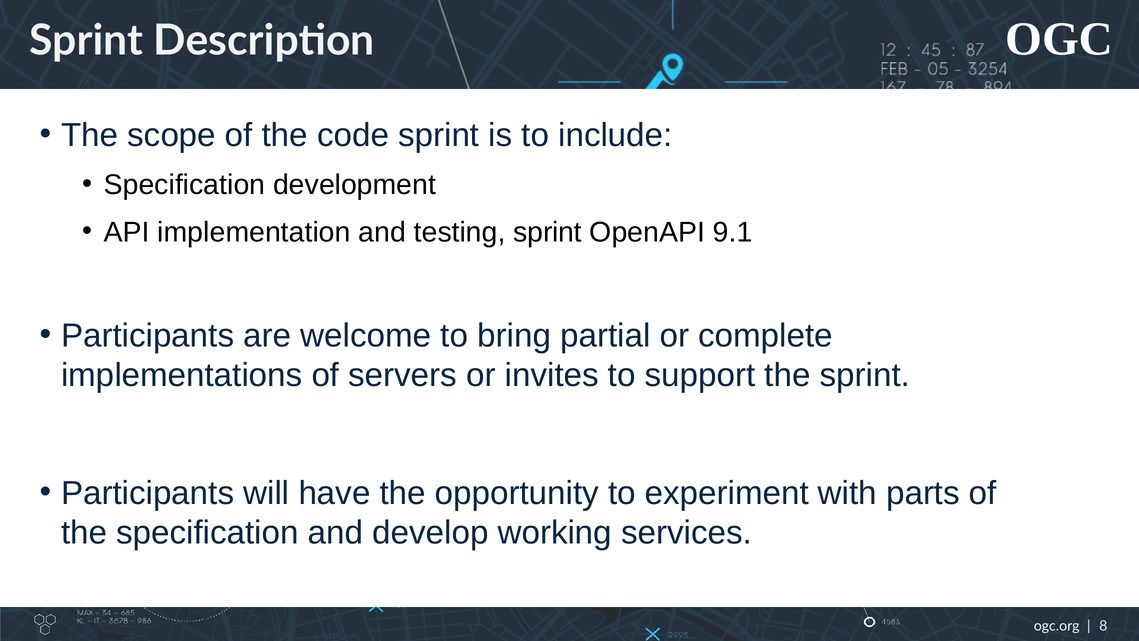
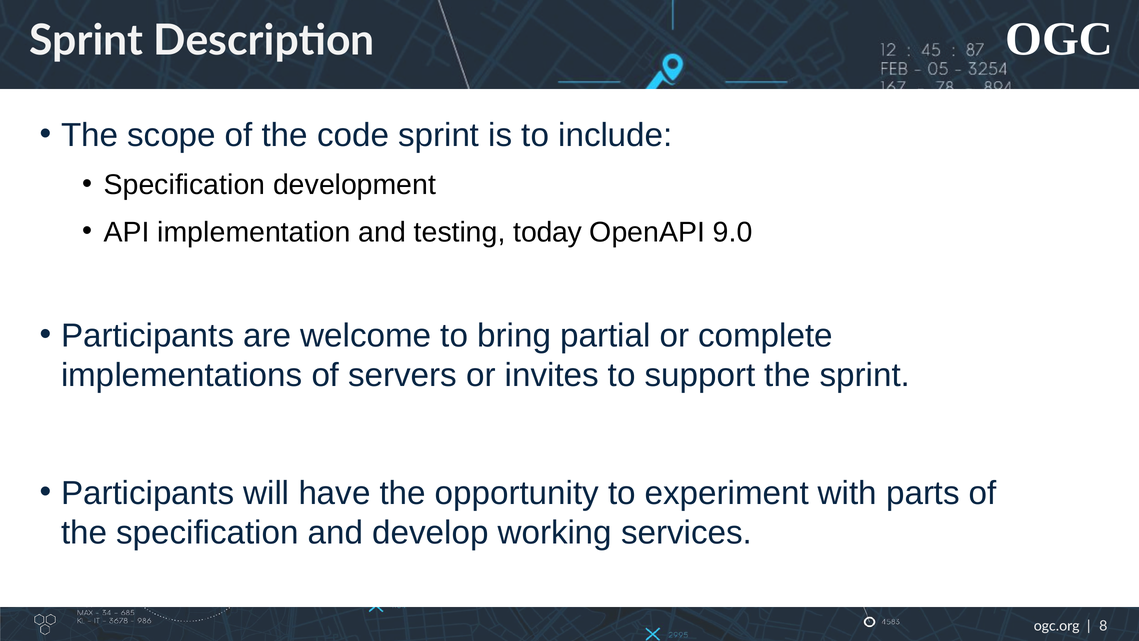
testing sprint: sprint -> today
9.1: 9.1 -> 9.0
